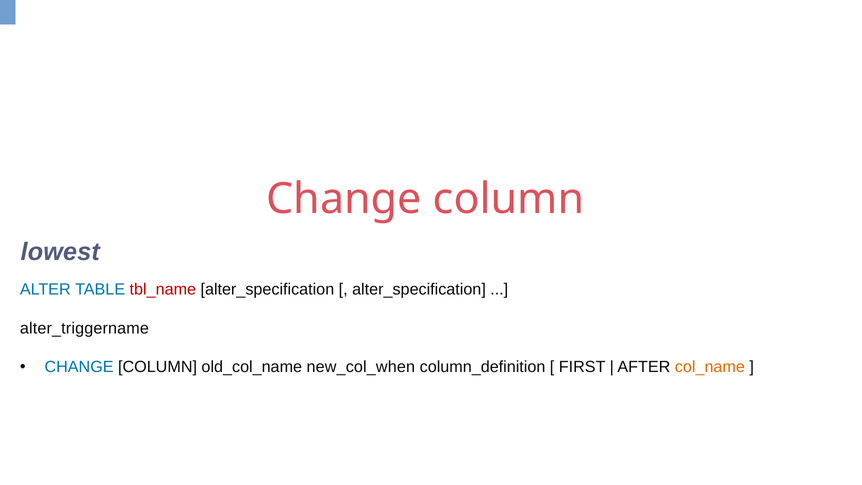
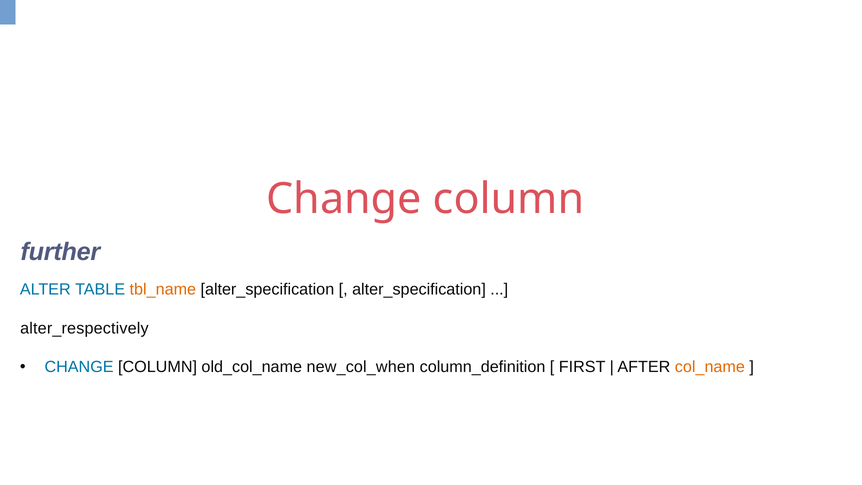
lowest: lowest -> further
tbl_name colour: red -> orange
alter_triggername: alter_triggername -> alter_respectively
